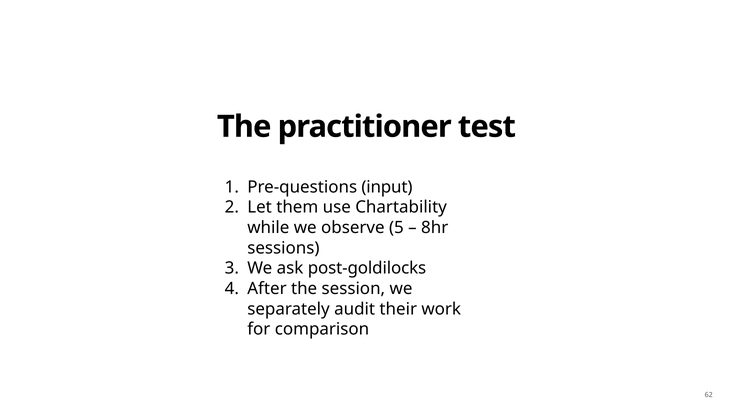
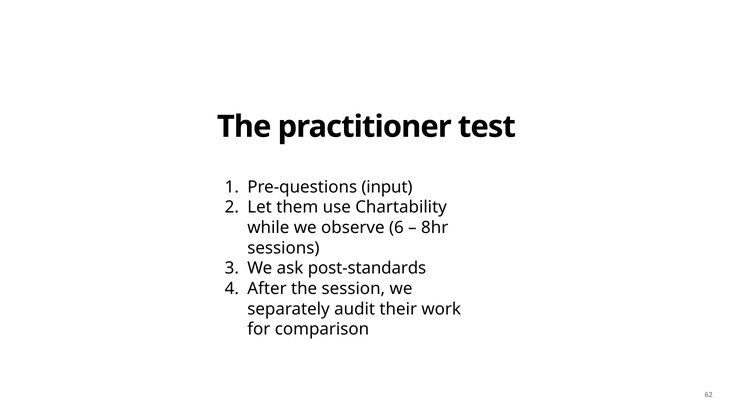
5: 5 -> 6
post-goldilocks: post-goldilocks -> post-standards
